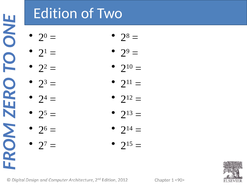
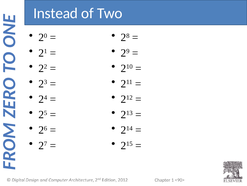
Edition: Edition -> Instead
